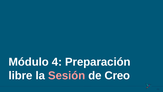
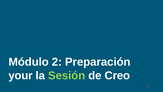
4: 4 -> 2
libre: libre -> your
Sesión colour: pink -> light green
